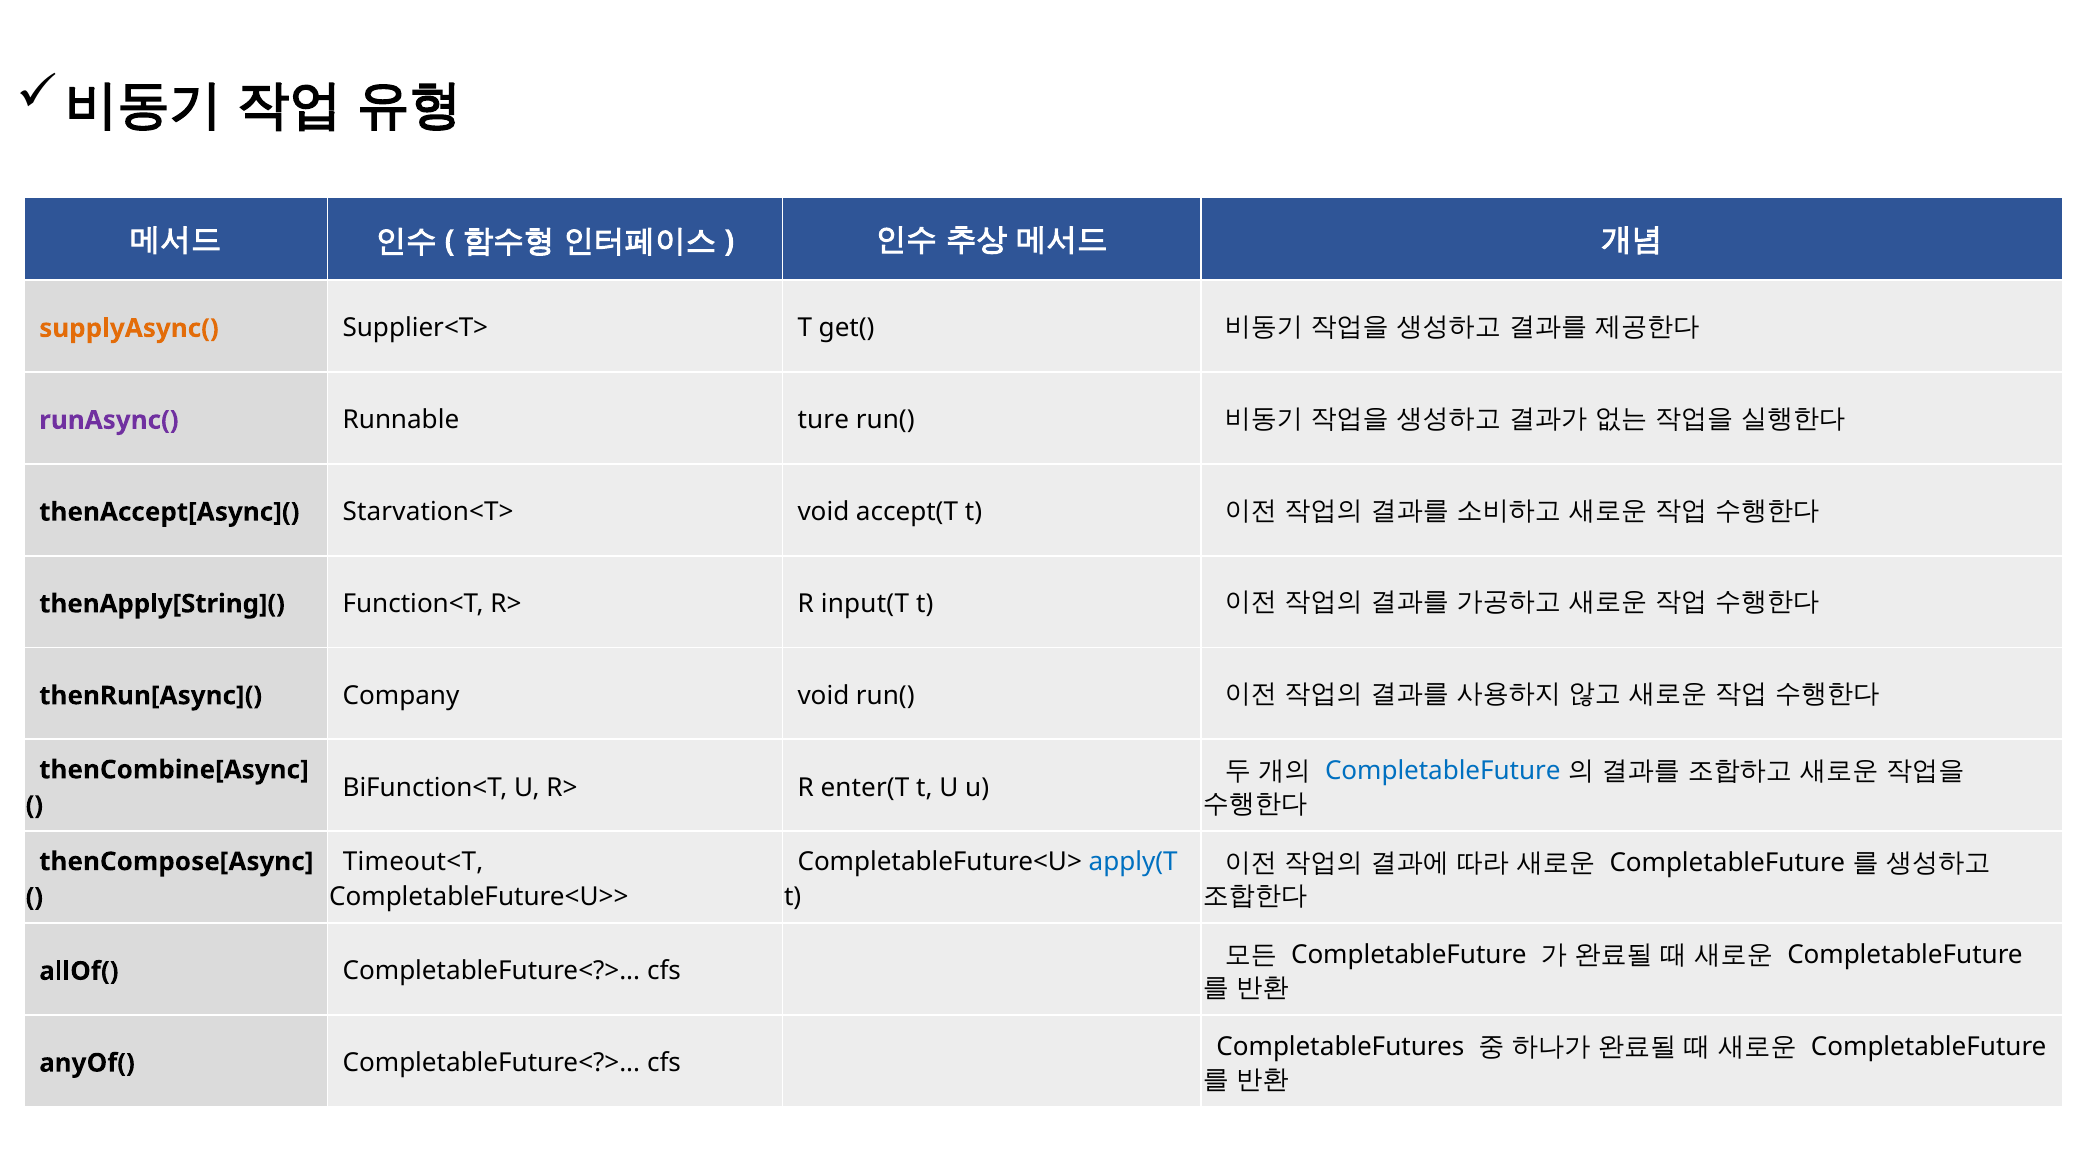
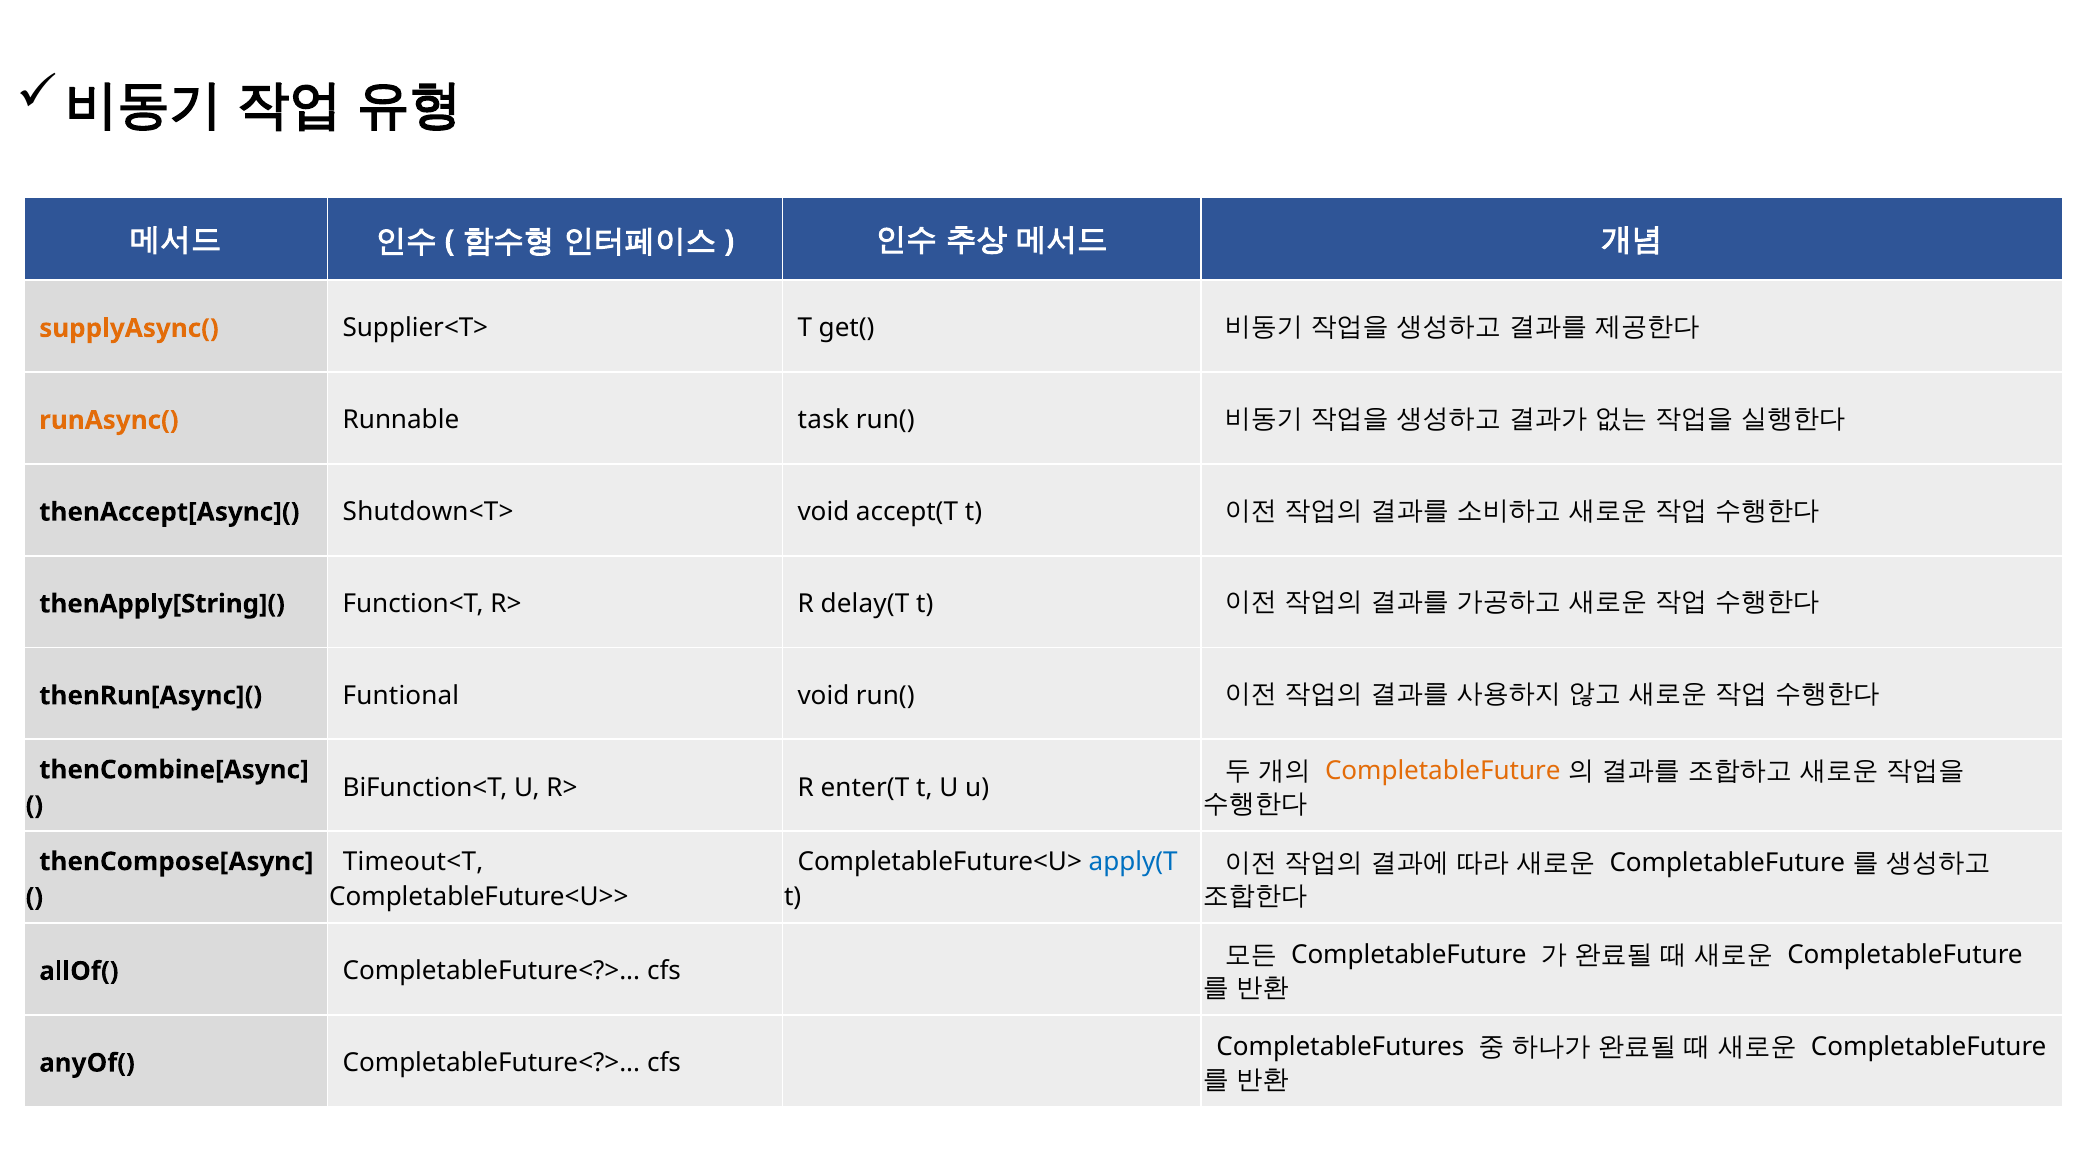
runAsync( colour: purple -> orange
ture: ture -> task
Starvation<T>: Starvation<T> -> Shutdown<T>
input(T: input(T -> delay(T
Company: Company -> Funtional
CompletableFuture at (1443, 771) colour: blue -> orange
